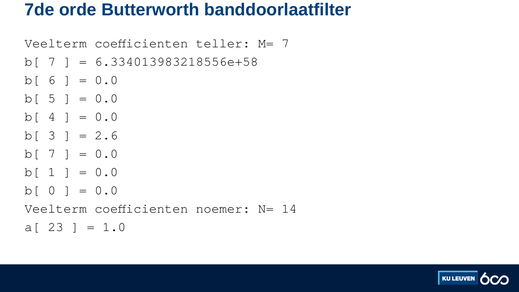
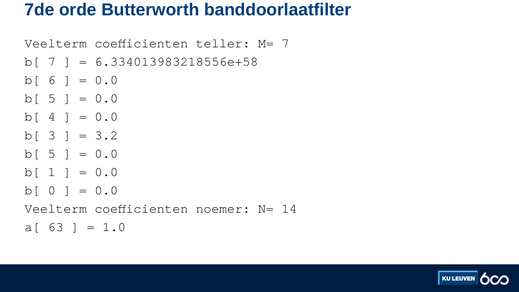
2.6: 2.6 -> 3.2
7 at (52, 153): 7 -> 5
23: 23 -> 63
